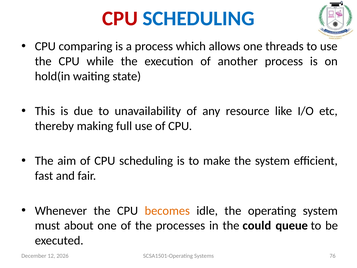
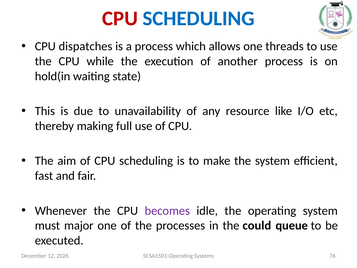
comparing: comparing -> dispatches
becomes colour: orange -> purple
about: about -> major
